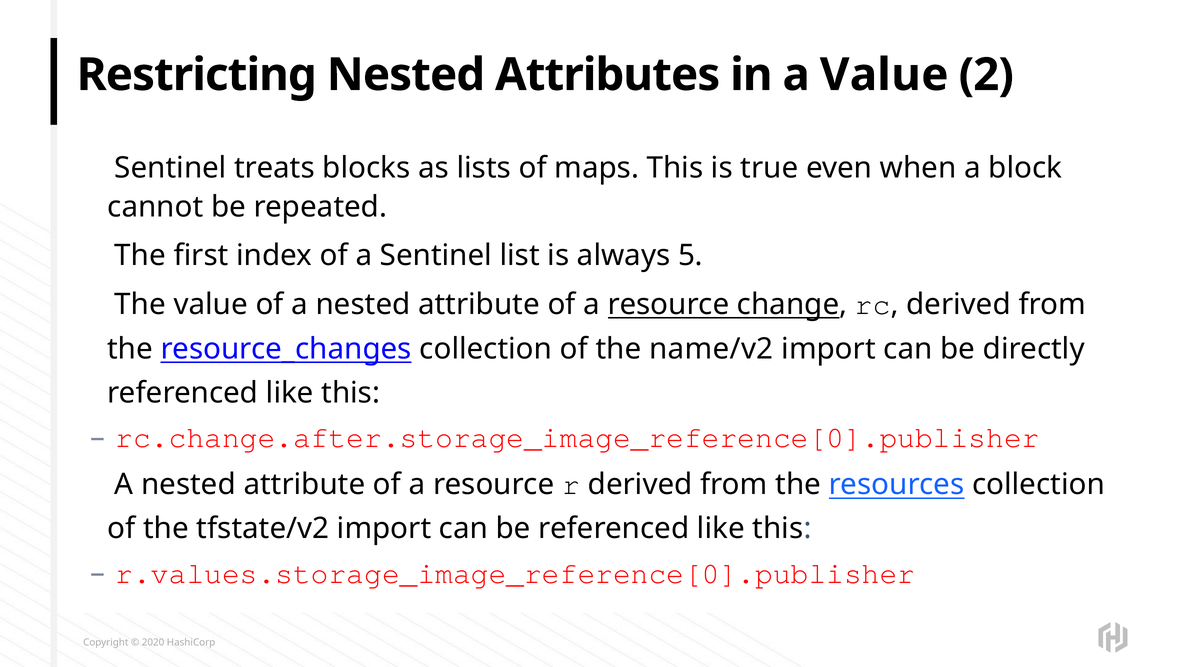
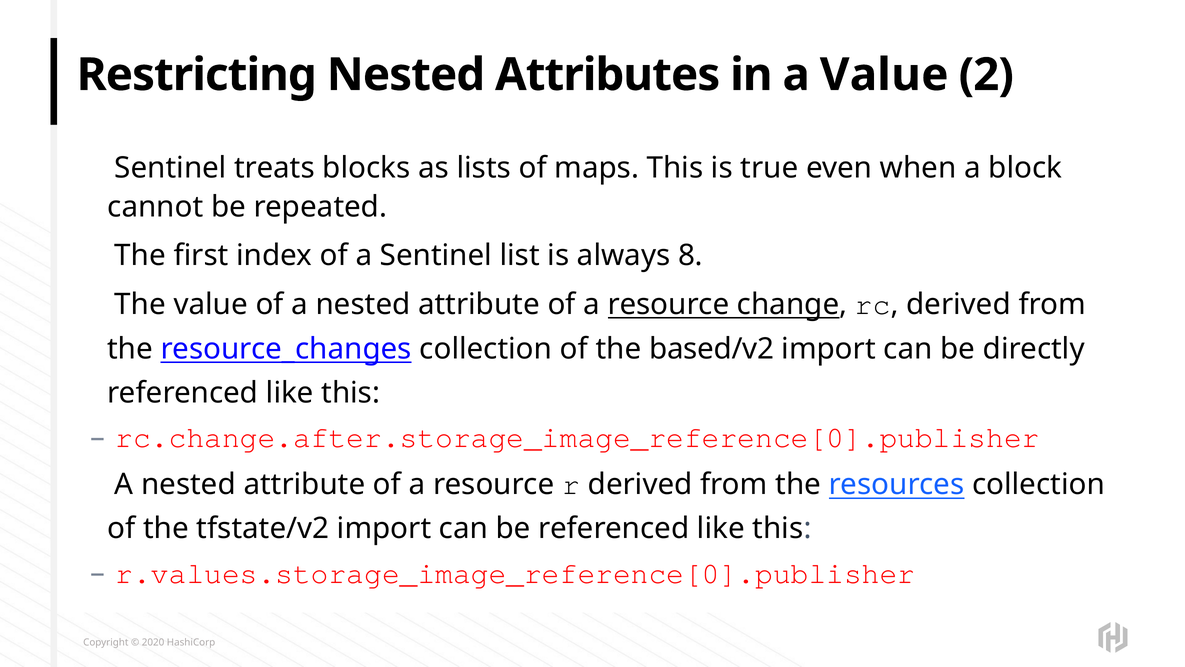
5: 5 -> 8
name/v2: name/v2 -> based/v2
